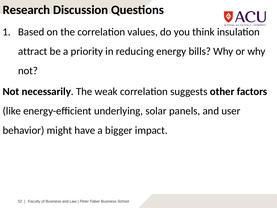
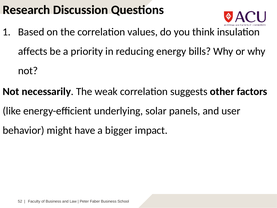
attract: attract -> affects
